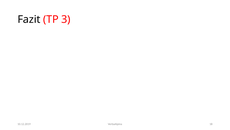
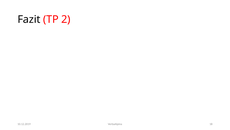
3: 3 -> 2
